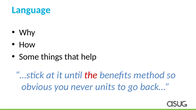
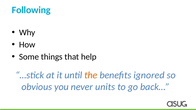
Language: Language -> Following
the colour: red -> orange
method: method -> ignored
